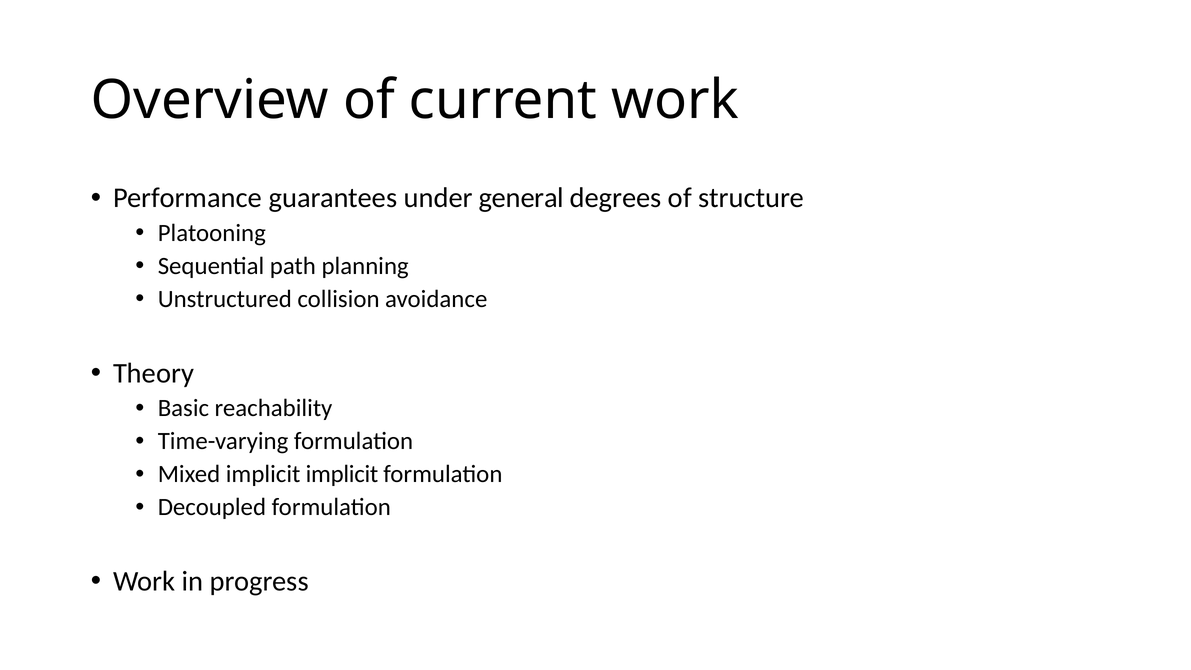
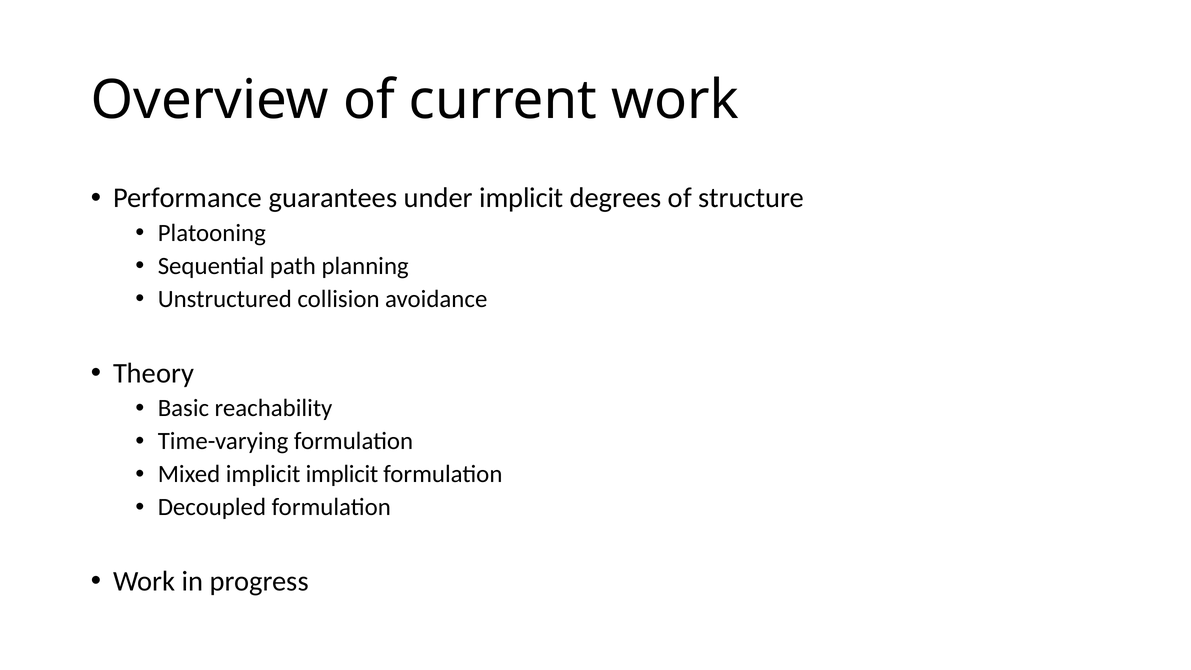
under general: general -> implicit
